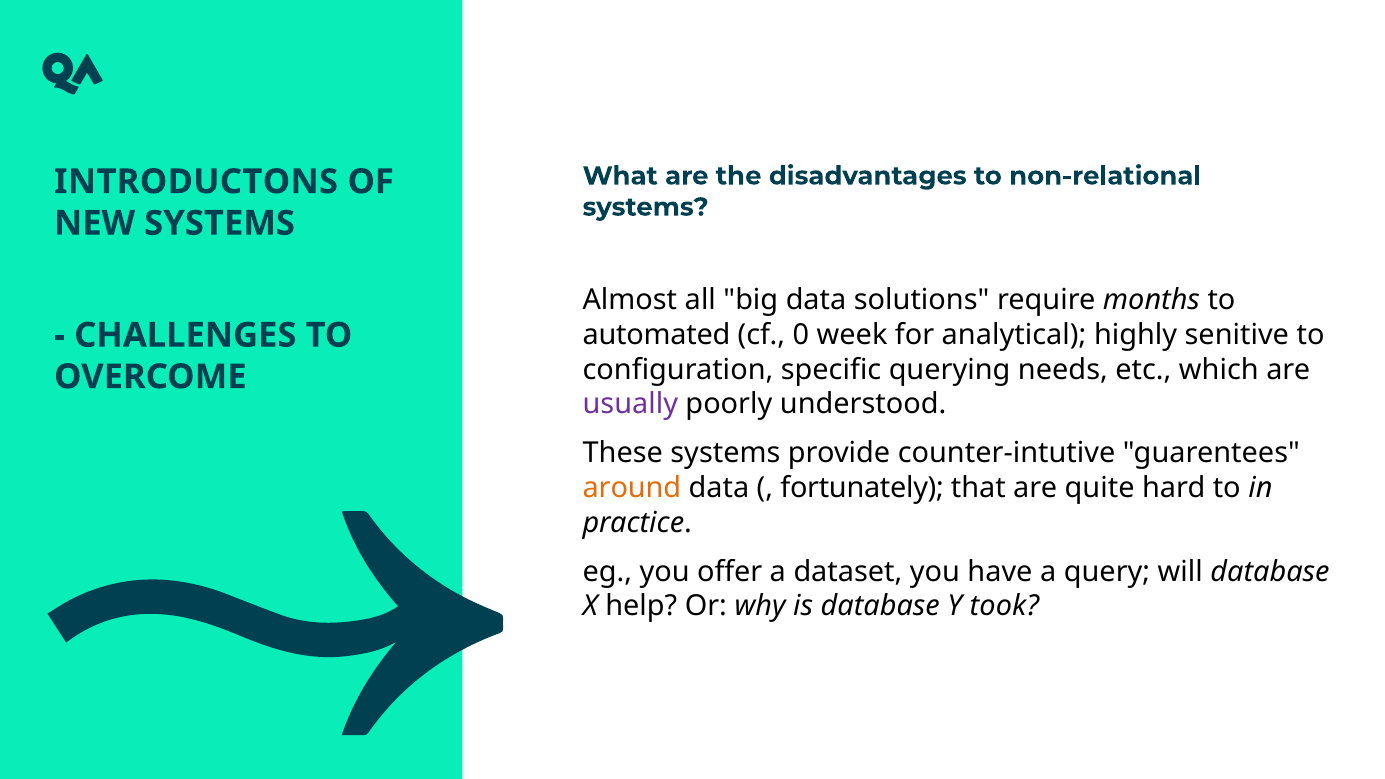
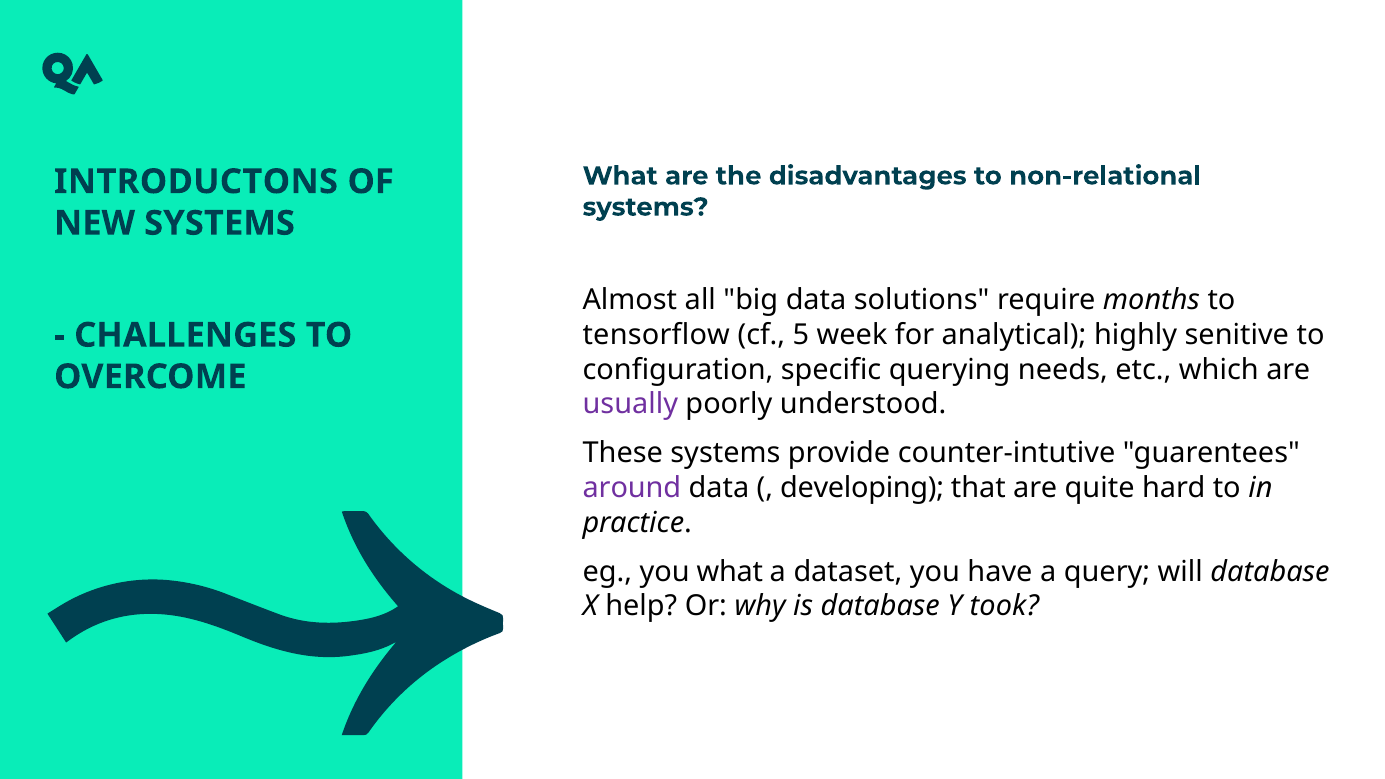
automated: automated -> tensorflow
0: 0 -> 5
around colour: orange -> purple
fortunately: fortunately -> developing
you offer: offer -> what
